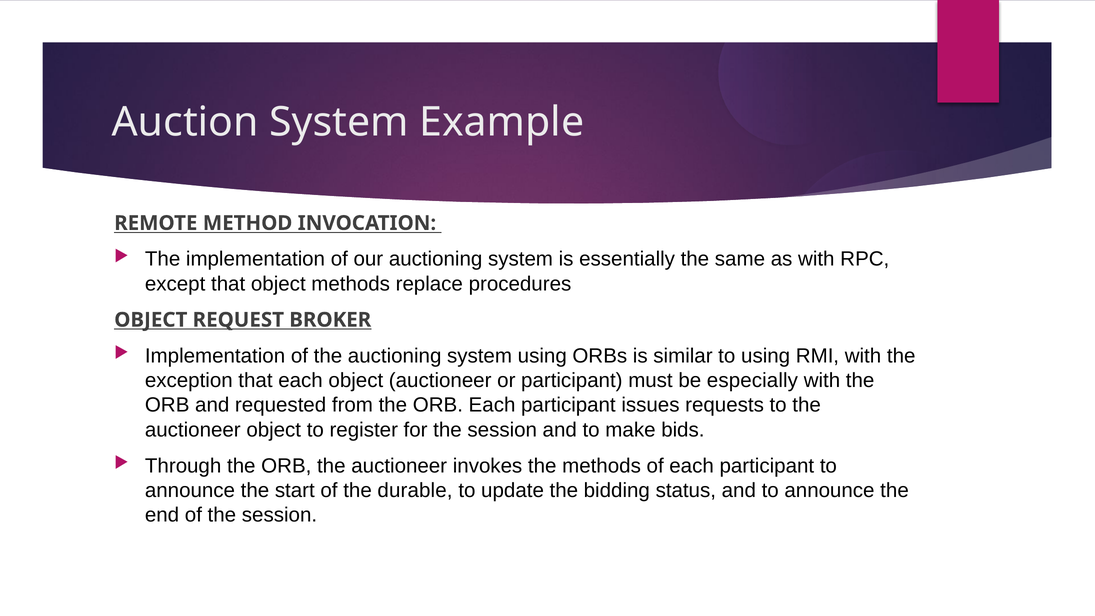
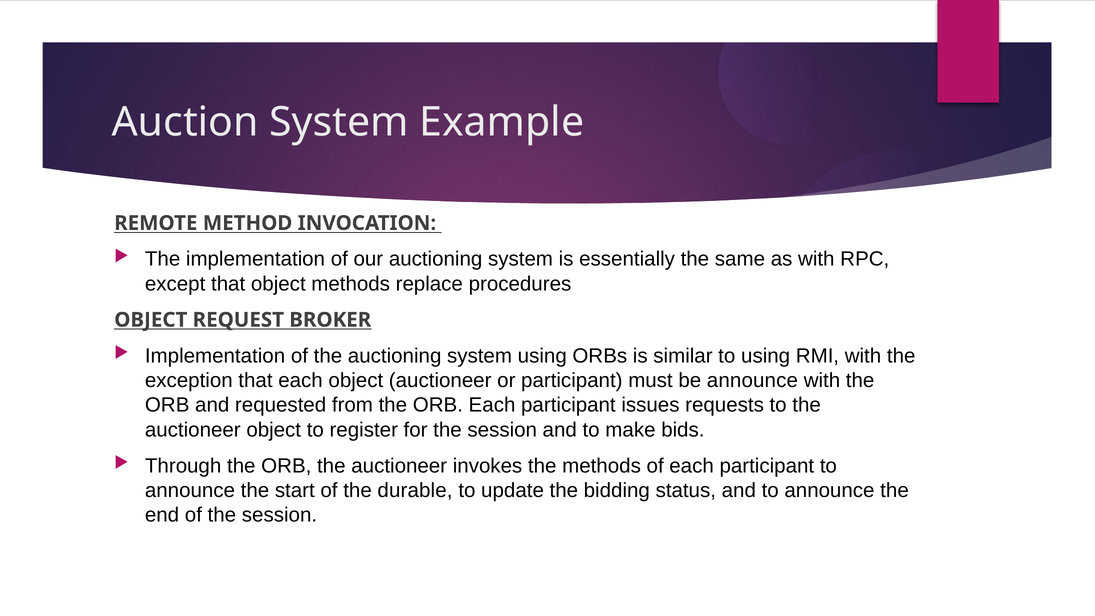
be especially: especially -> announce
